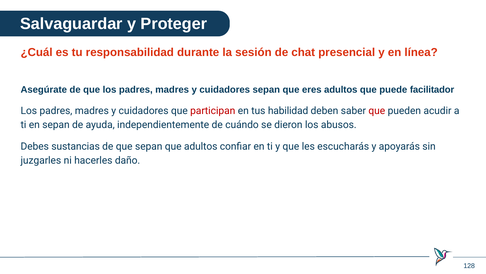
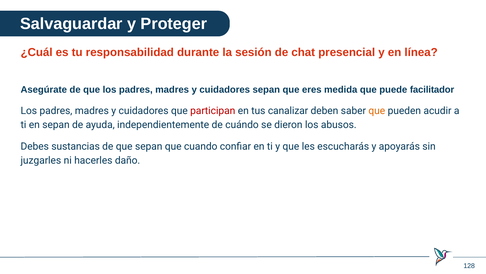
eres adultos: adultos -> medida
habilidad: habilidad -> canalizar
que at (377, 111) colour: red -> orange
que adultos: adultos -> cuando
